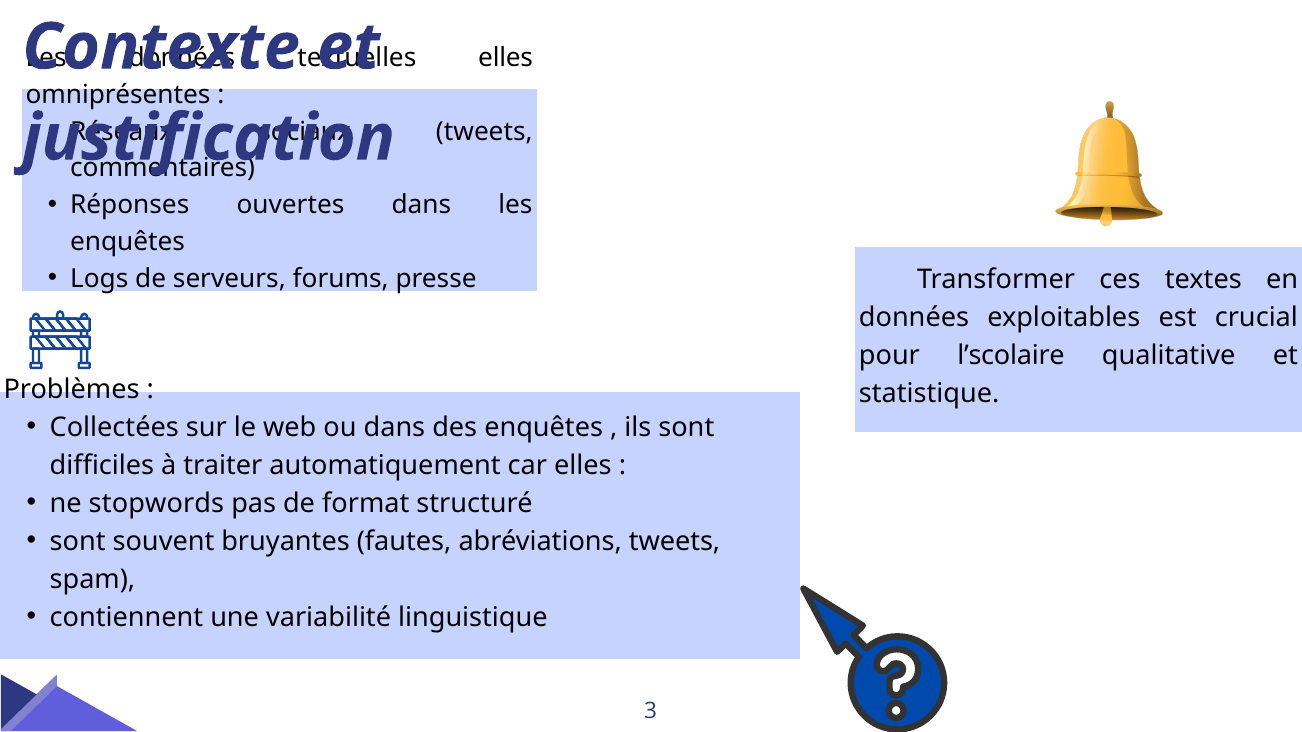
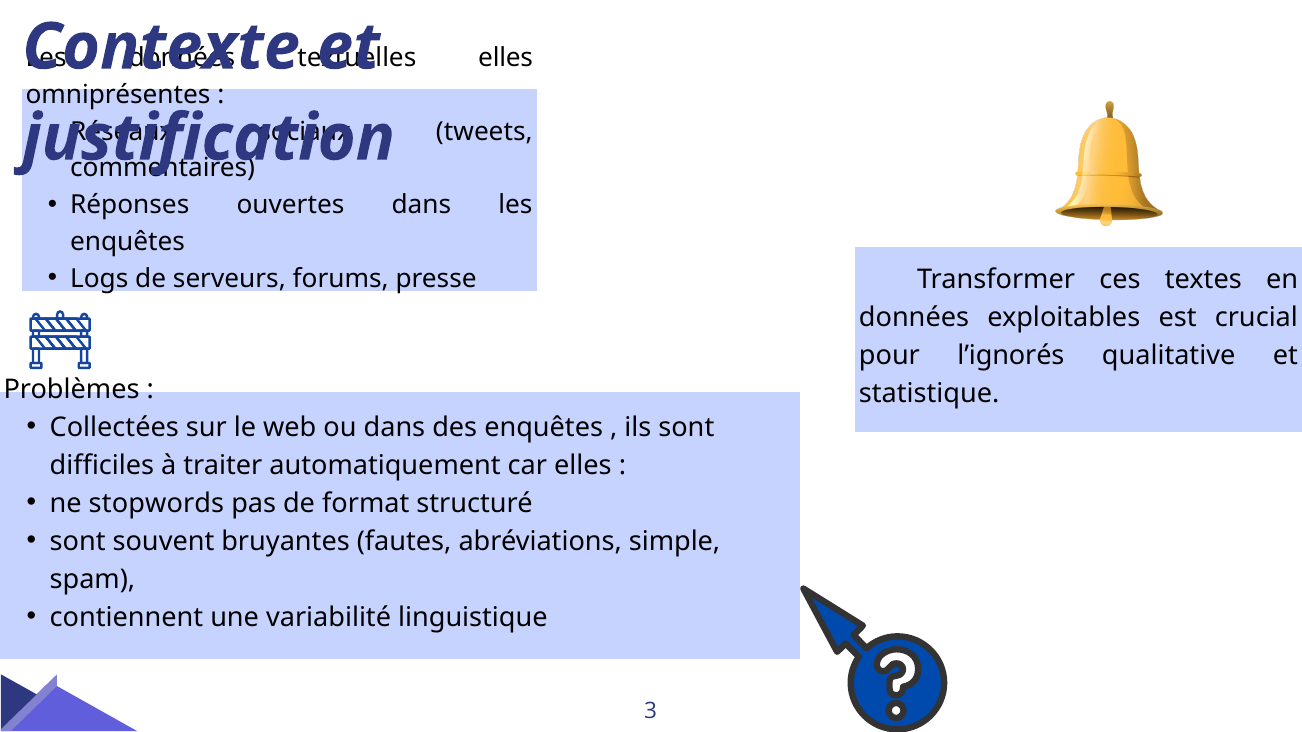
l’scolaire: l’scolaire -> l’ignorés
abréviations tweets: tweets -> simple
